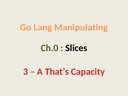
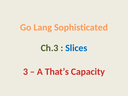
Manipulating: Manipulating -> Sophisticated
Ch.0: Ch.0 -> Ch.3
Slices colour: black -> blue
